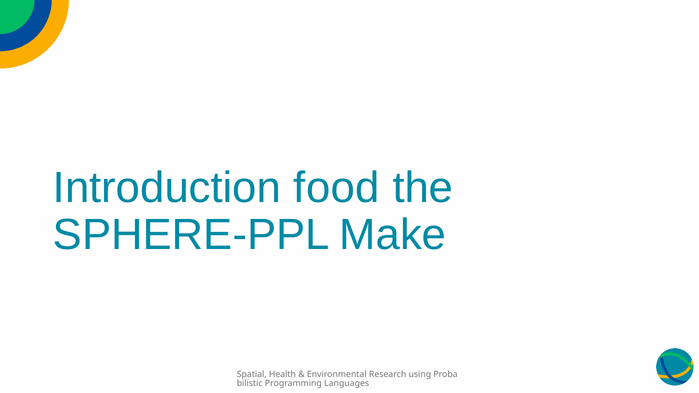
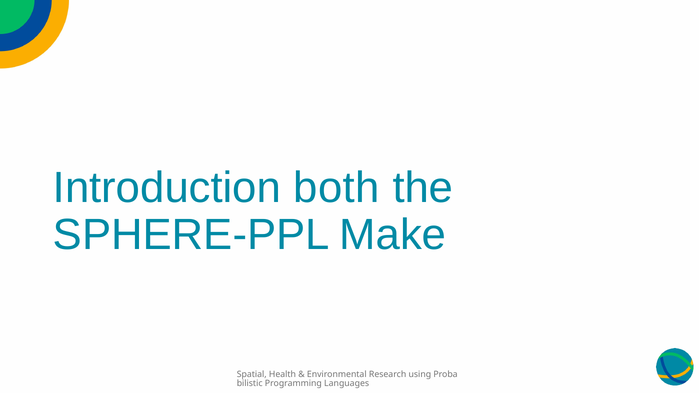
food: food -> both
